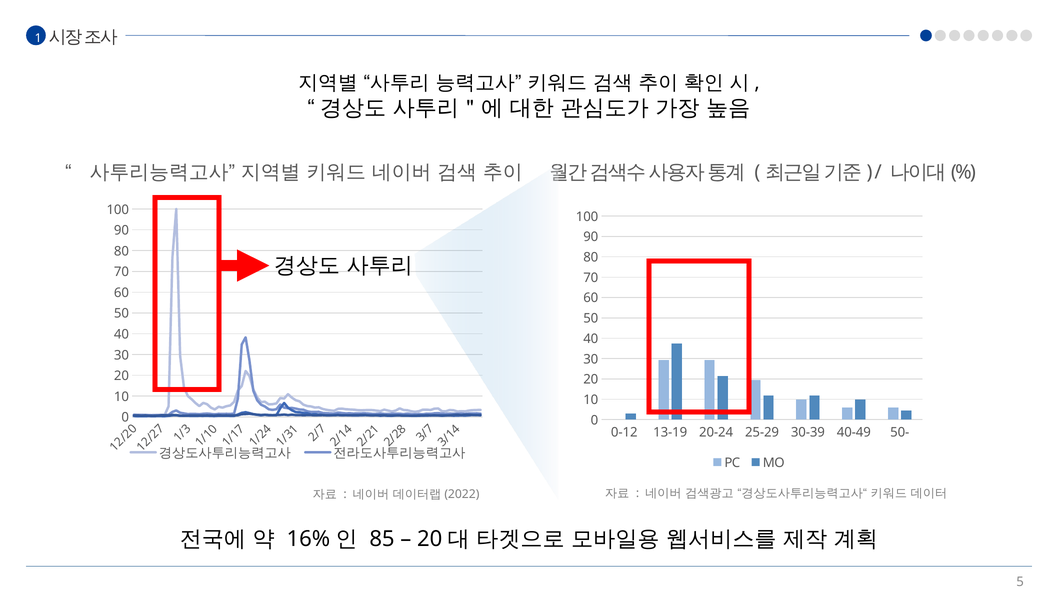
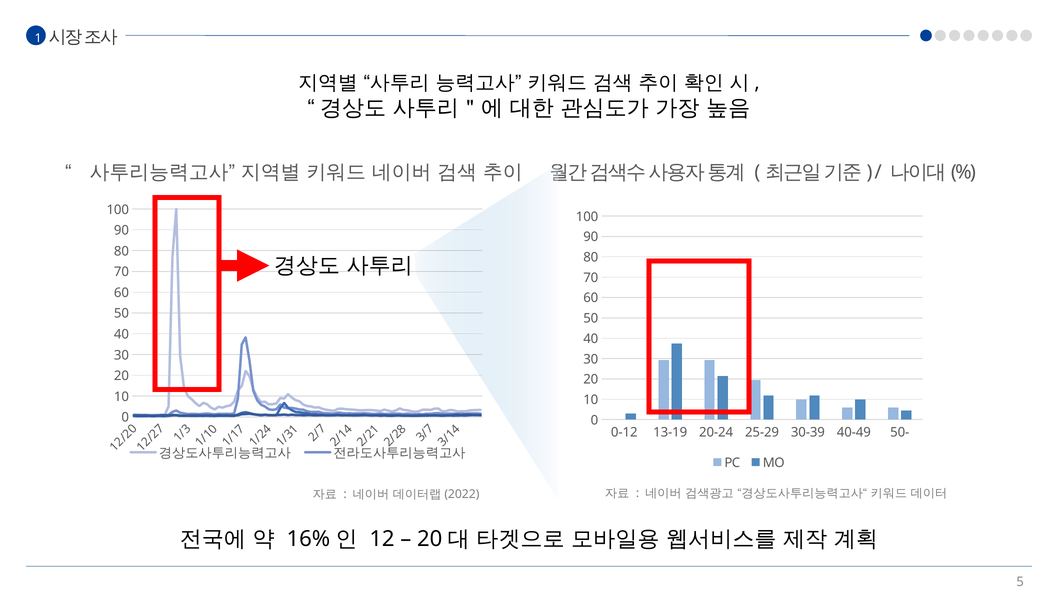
85: 85 -> 12
